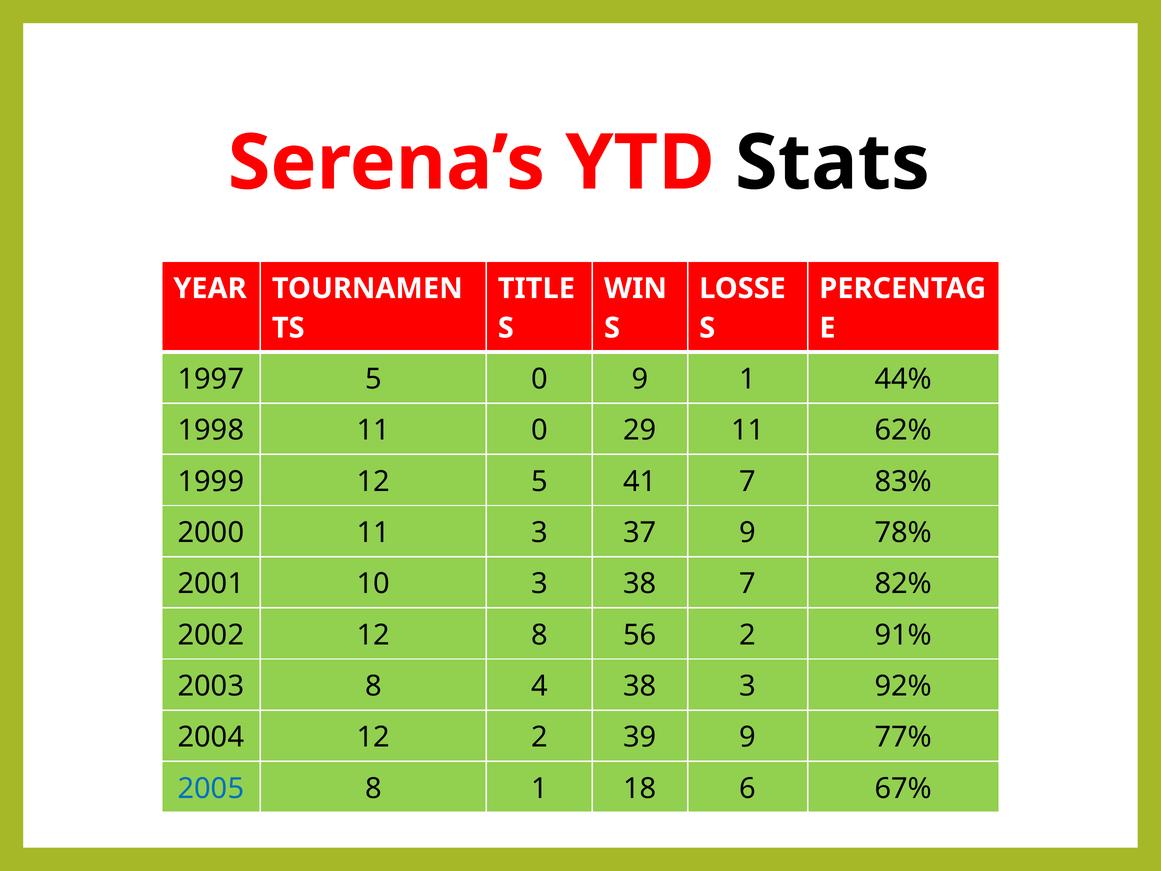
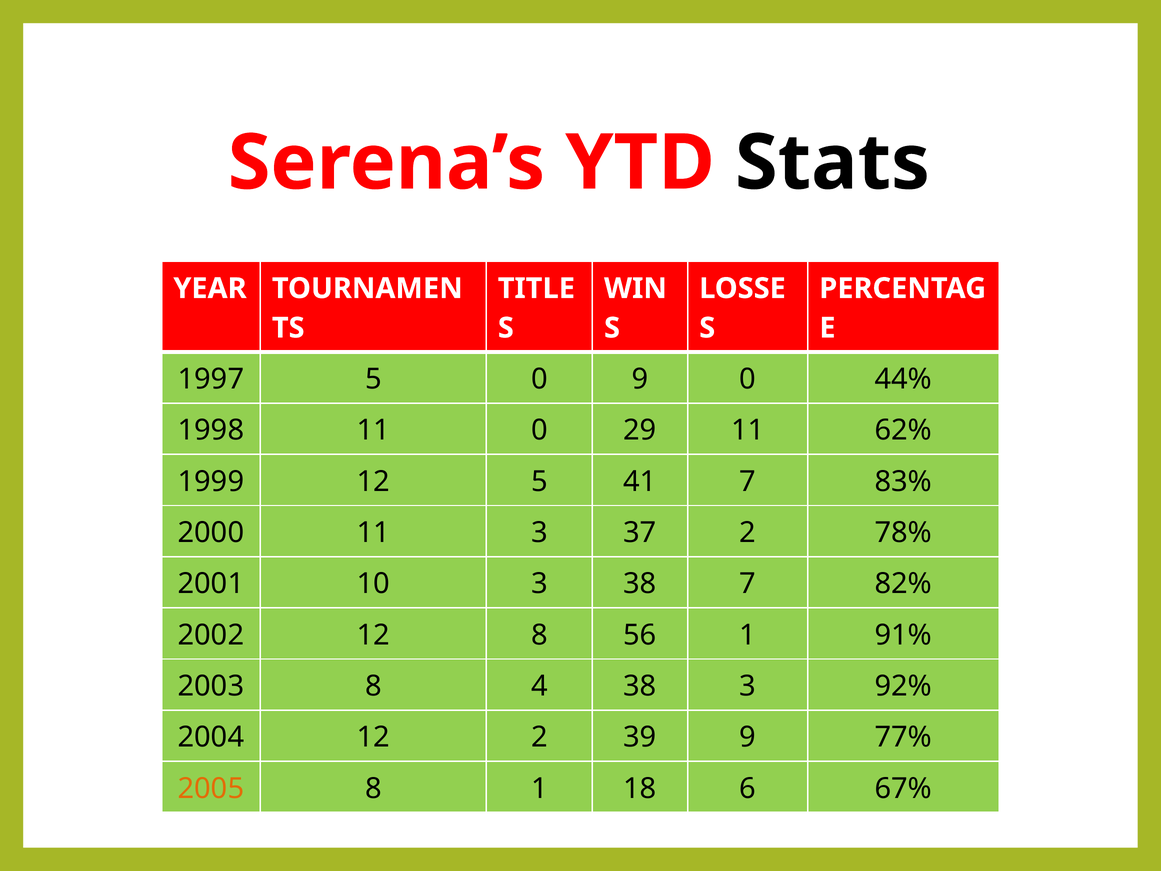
9 1: 1 -> 0
37 9: 9 -> 2
56 2: 2 -> 1
2005 colour: blue -> orange
